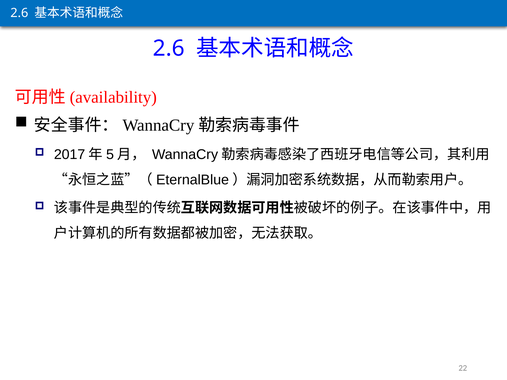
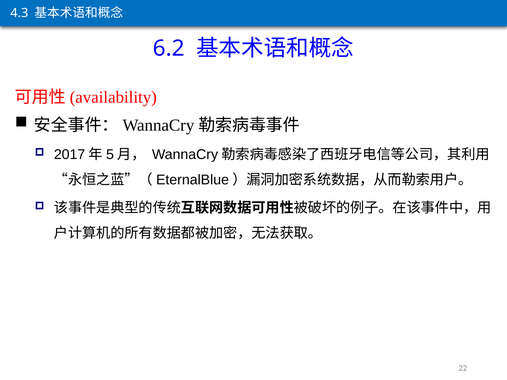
2.6 at (19, 13): 2.6 -> 4.3
2.6 at (169, 49): 2.6 -> 6.2
